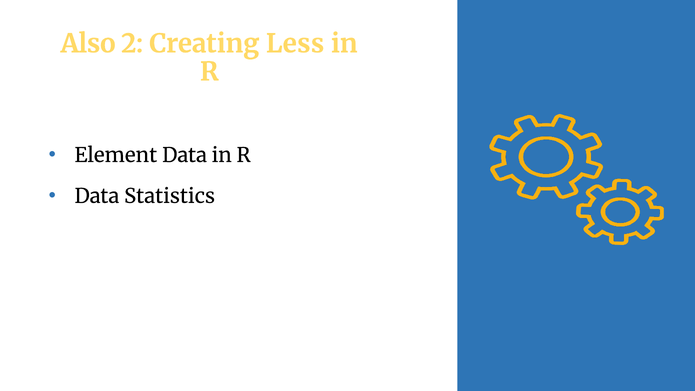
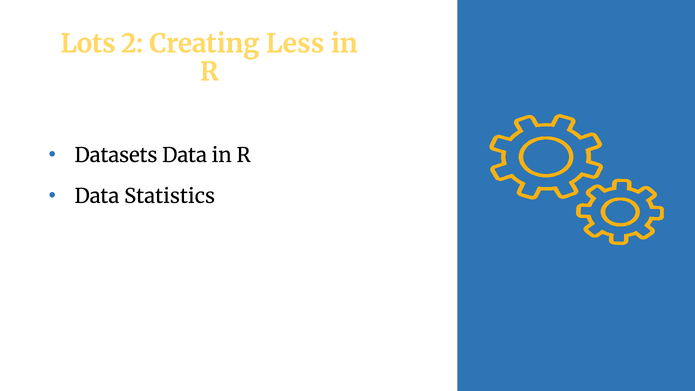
Also: Also -> Lots
Element: Element -> Datasets
